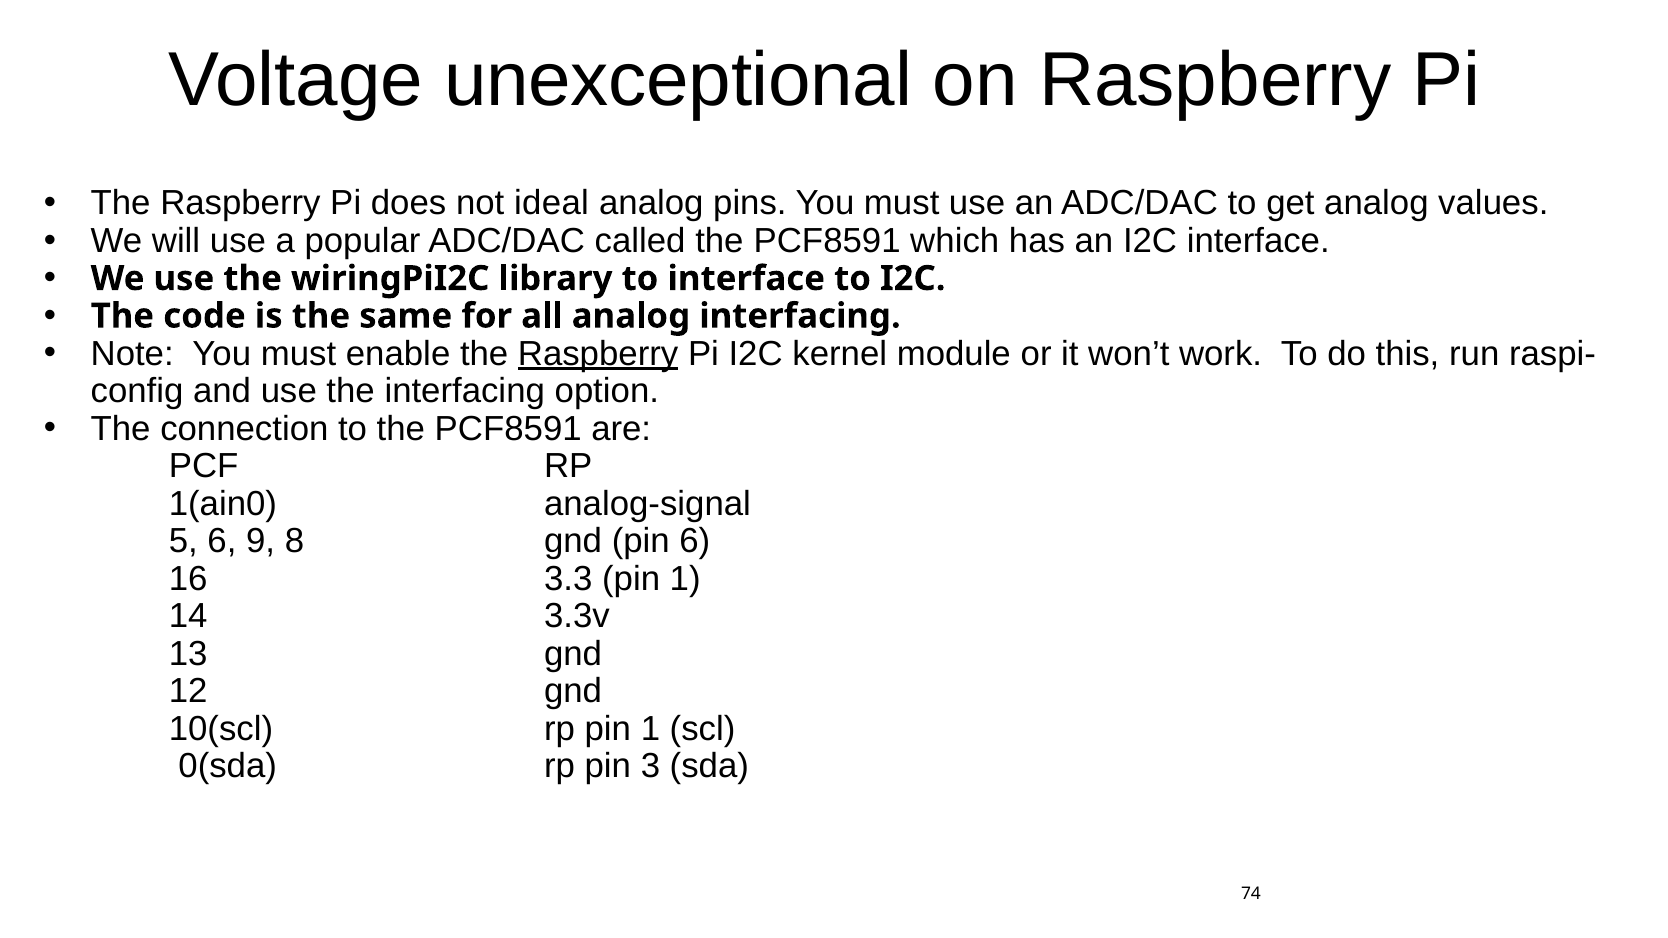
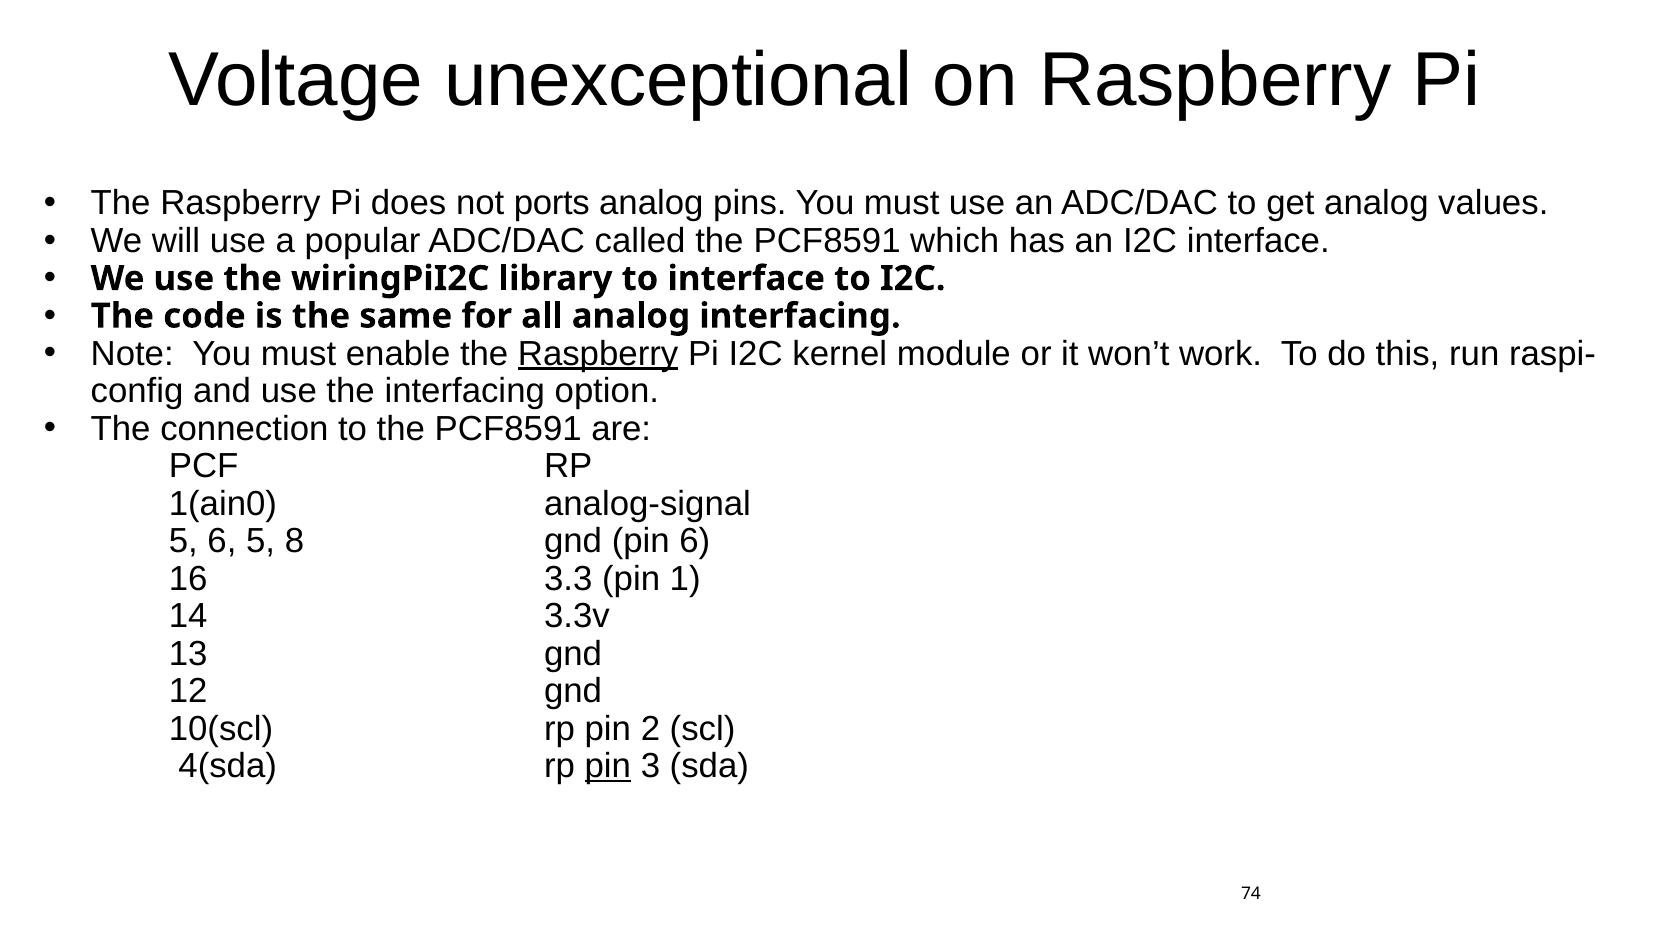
ideal: ideal -> ports
6 9: 9 -> 5
rp pin 1: 1 -> 2
0(sda: 0(sda -> 4(sda
pin at (608, 767) underline: none -> present
